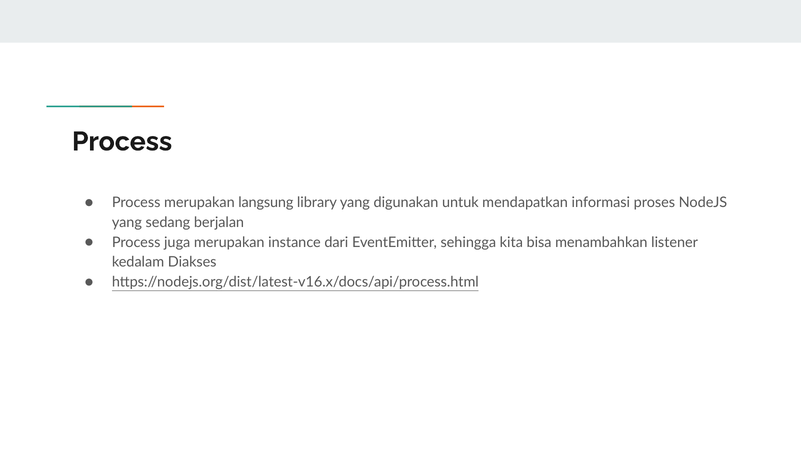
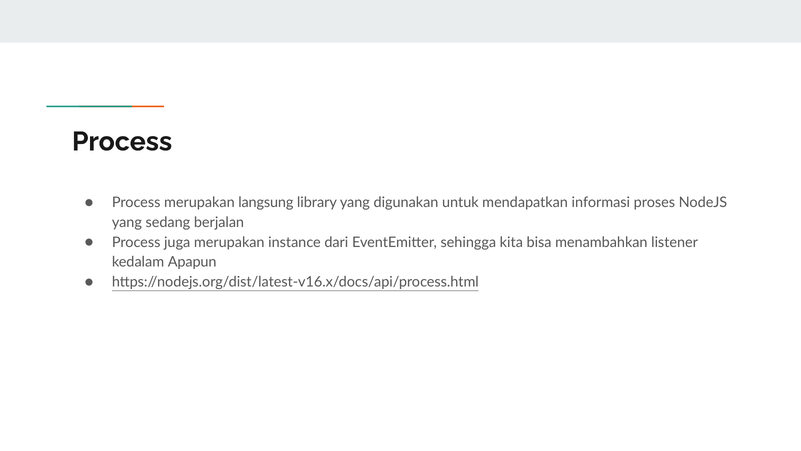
Diakses: Diakses -> Apapun
